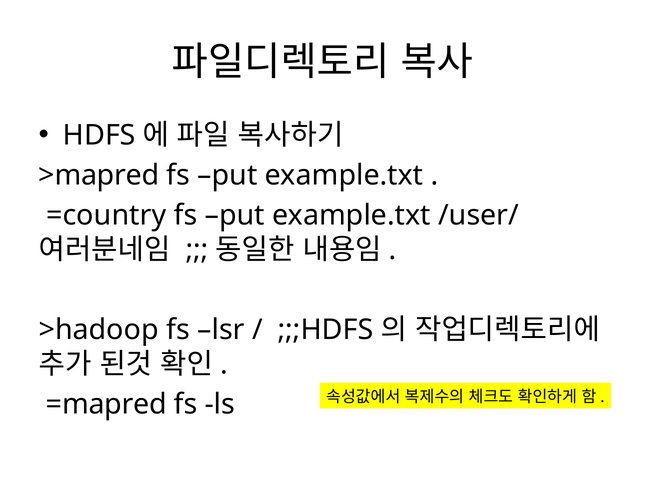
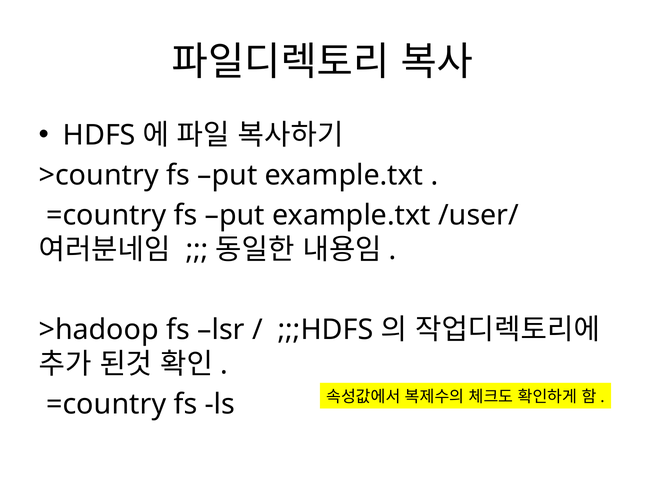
>mapred: >mapred -> >country
=mapred at (106, 405): =mapred -> =country
